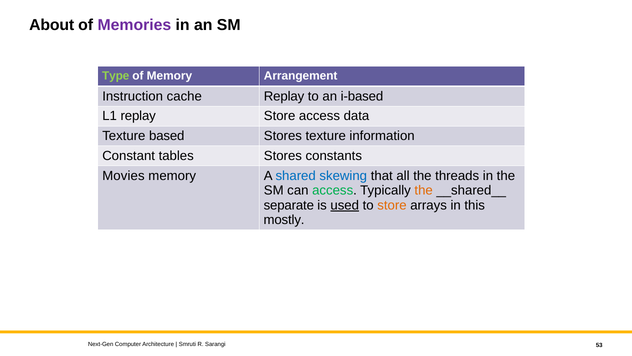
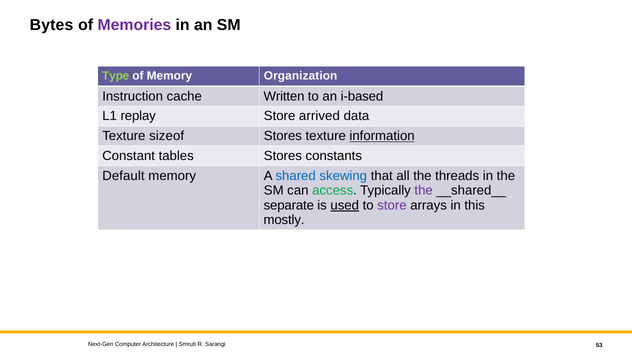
About: About -> Bytes
Arrangement: Arrangement -> Organization
cache Replay: Replay -> Written
Store access: access -> arrived
based: based -> sizeof
information underline: none -> present
Movies: Movies -> Default
the at (424, 190) colour: orange -> purple
store at (392, 205) colour: orange -> purple
